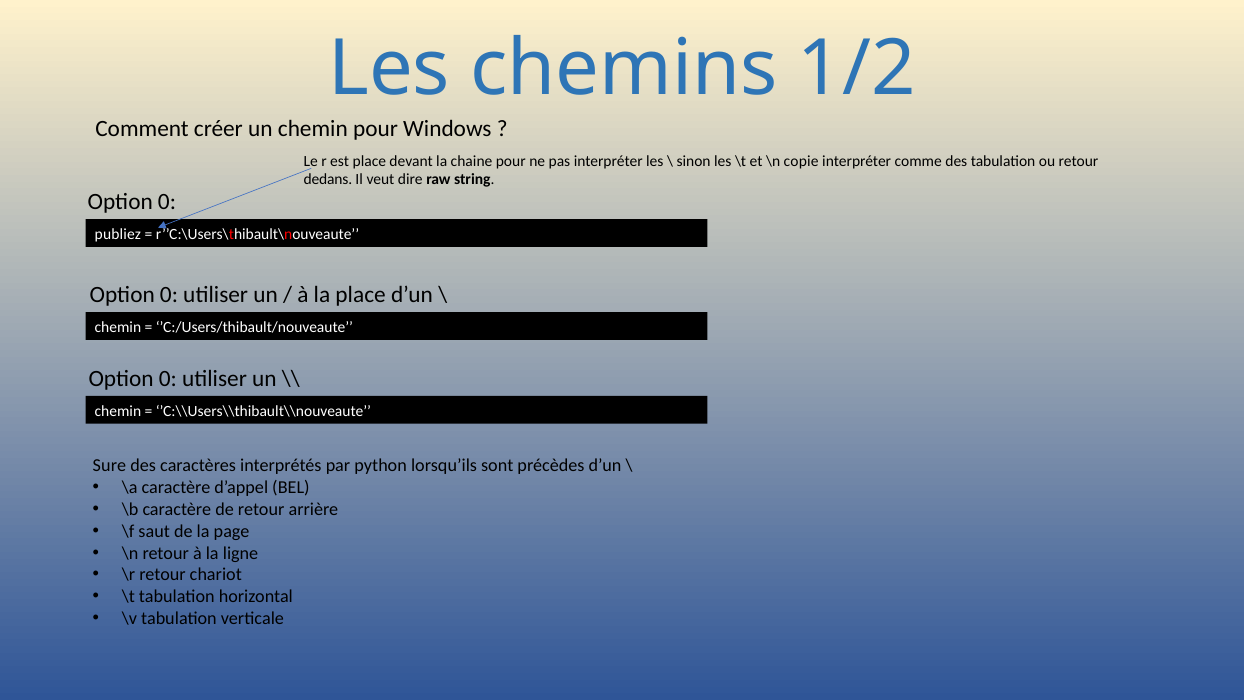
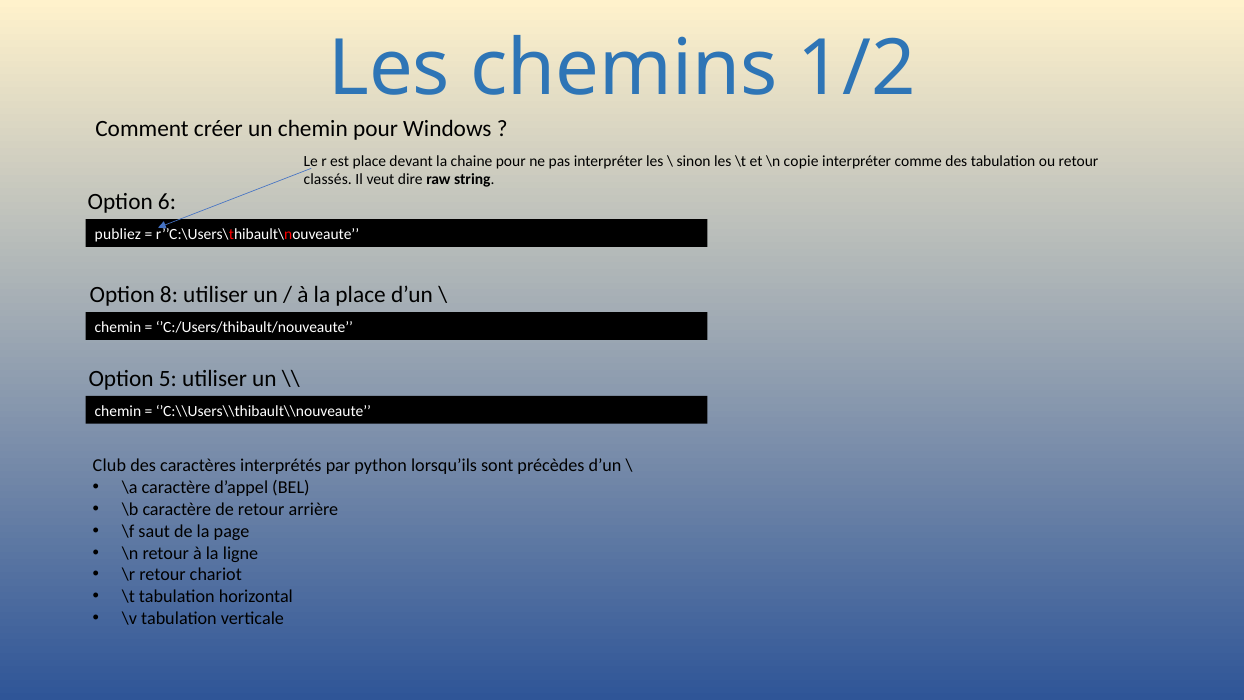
dedans: dedans -> classés
0 at (167, 201): 0 -> 6
0 at (169, 295): 0 -> 8
0 at (168, 378): 0 -> 5
Sure: Sure -> Club
